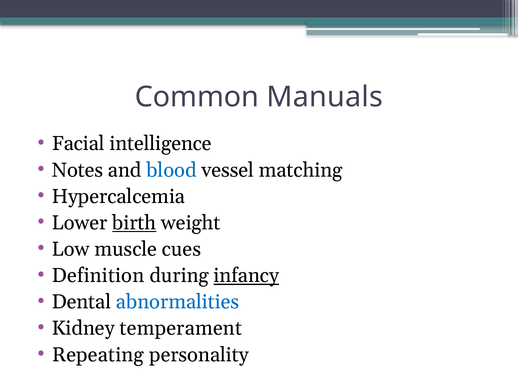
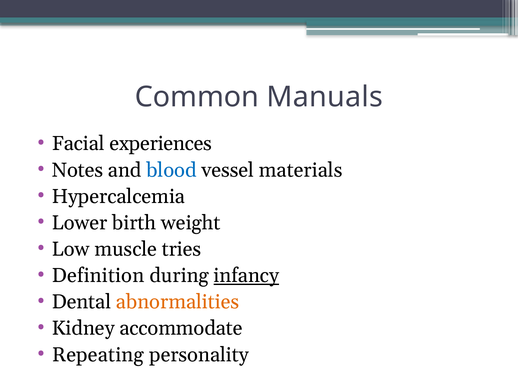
intelligence: intelligence -> experiences
matching: matching -> materials
birth underline: present -> none
cues: cues -> tries
abnormalities colour: blue -> orange
temperament: temperament -> accommodate
